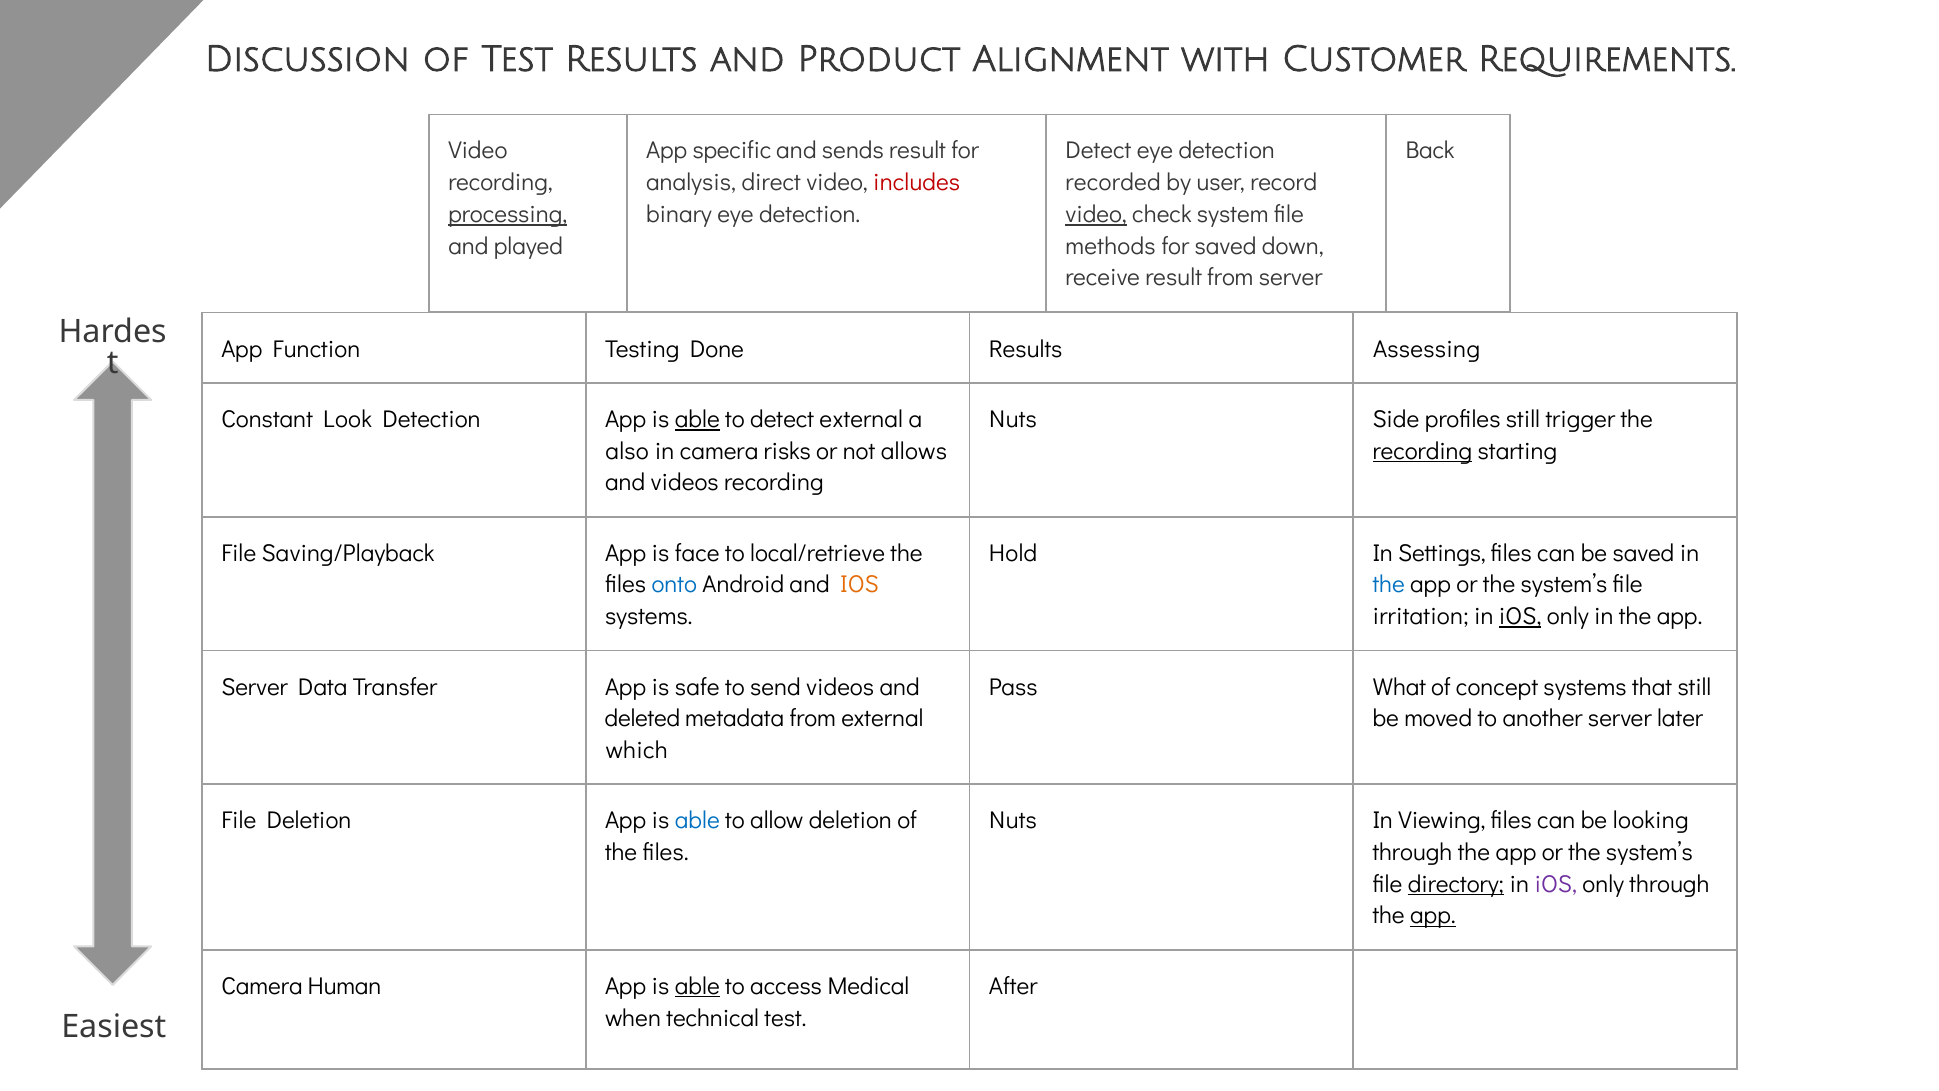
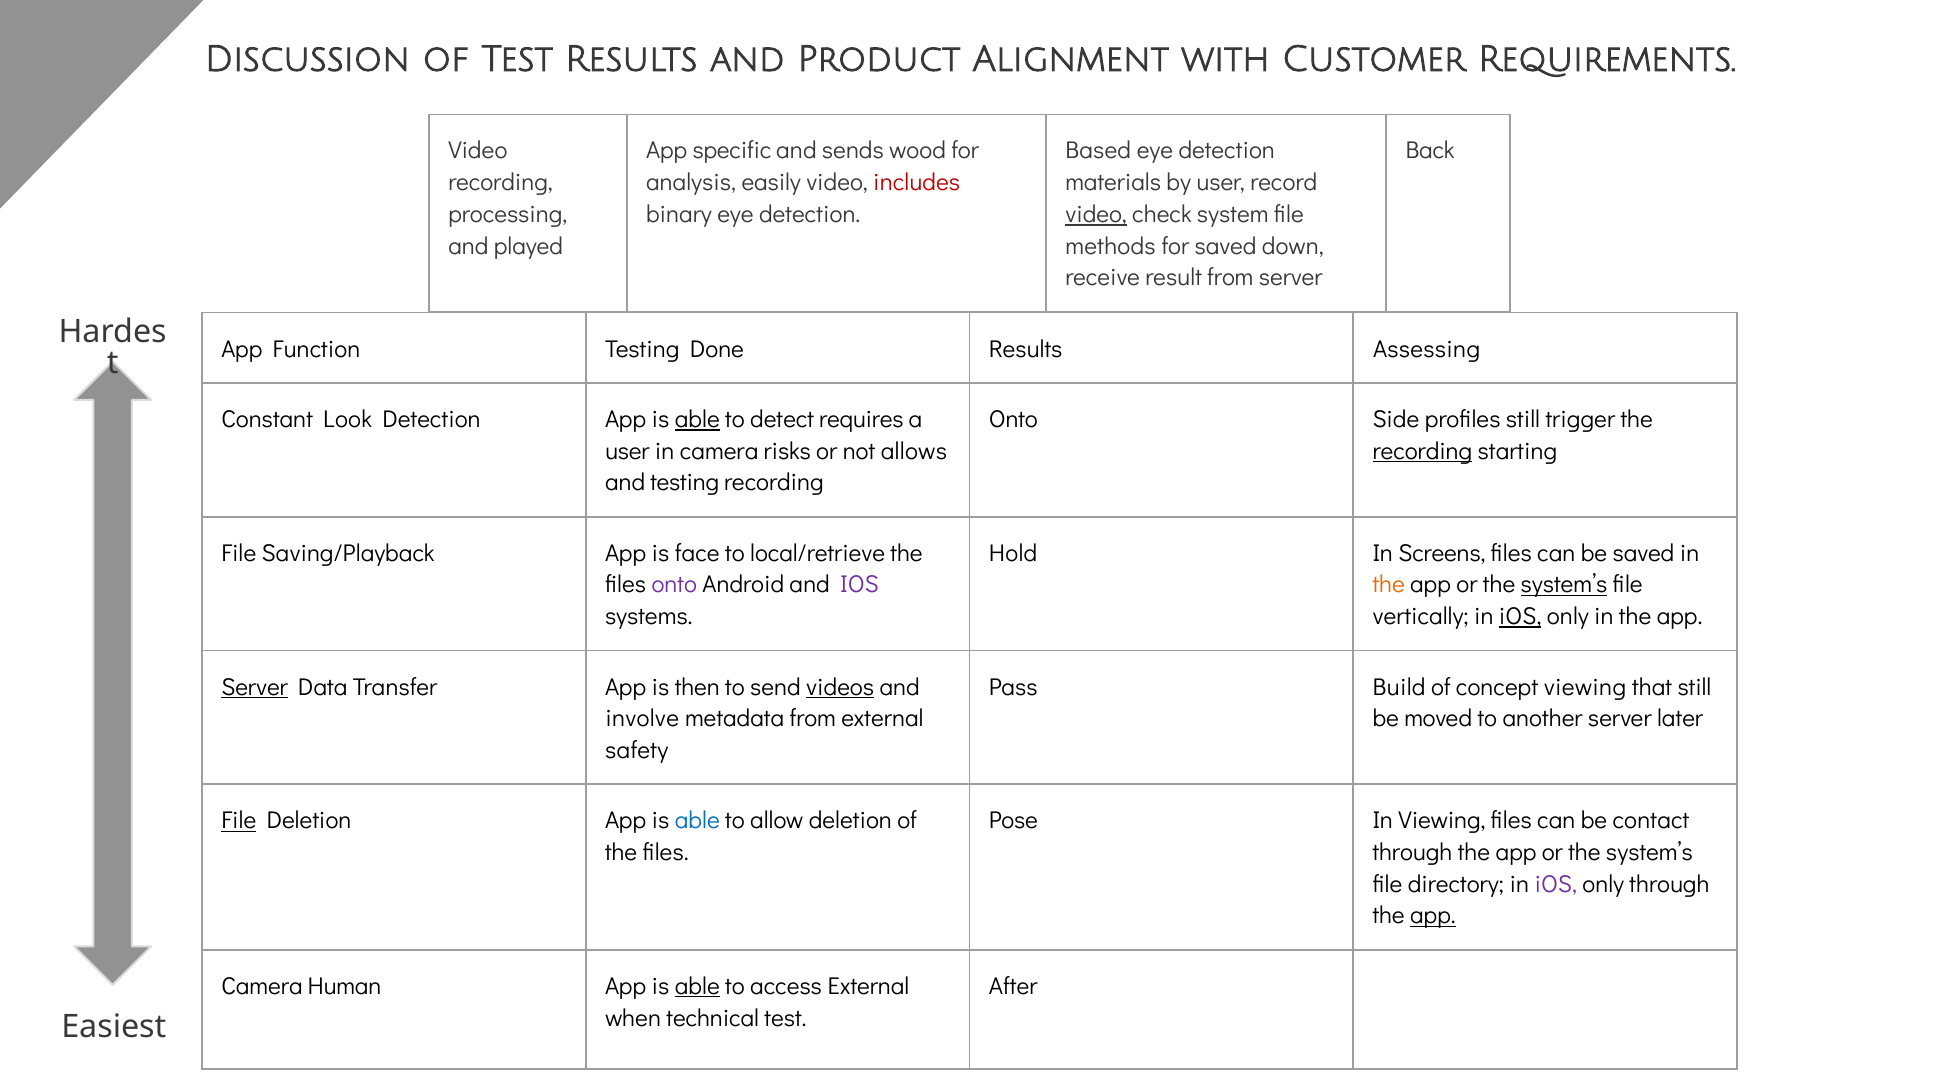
sends result: result -> wood
Detect at (1098, 151): Detect -> Based
direct: direct -> easily
recorded: recorded -> materials
processing underline: present -> none
detect external: external -> requires
Nuts at (1013, 419): Nuts -> Onto
also at (627, 451): also -> user
and videos: videos -> testing
Settings: Settings -> Screens
onto at (674, 585) colour: blue -> purple
IOS at (860, 585) colour: orange -> purple
the at (1389, 585) colour: blue -> orange
system’s at (1564, 585) underline: none -> present
irritation: irritation -> vertically
Server at (255, 687) underline: none -> present
safe: safe -> then
videos at (840, 687) underline: none -> present
What: What -> Build
concept systems: systems -> viewing
deleted: deleted -> involve
which: which -> safety
File at (239, 821) underline: none -> present
Nuts at (1013, 821): Nuts -> Pose
looking: looking -> contact
directory underline: present -> none
access Medical: Medical -> External
